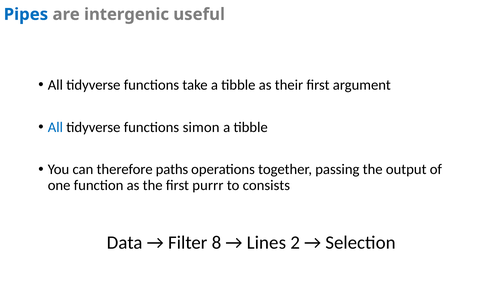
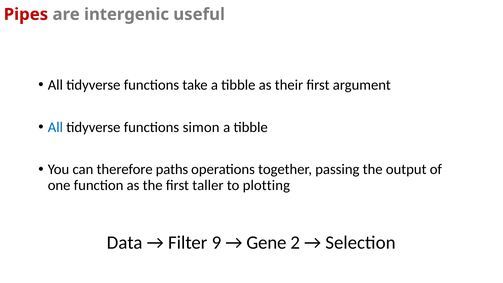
Pipes colour: blue -> red
purrr: purrr -> taller
consists: consists -> plotting
8: 8 -> 9
Lines: Lines -> Gene
